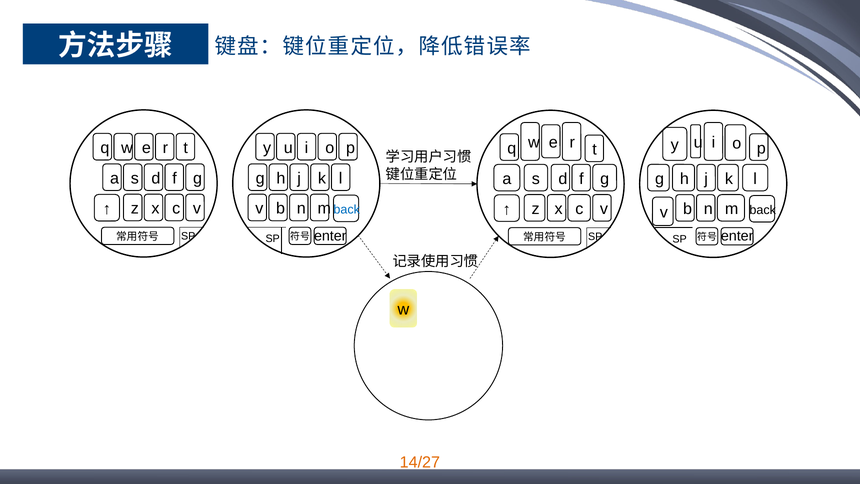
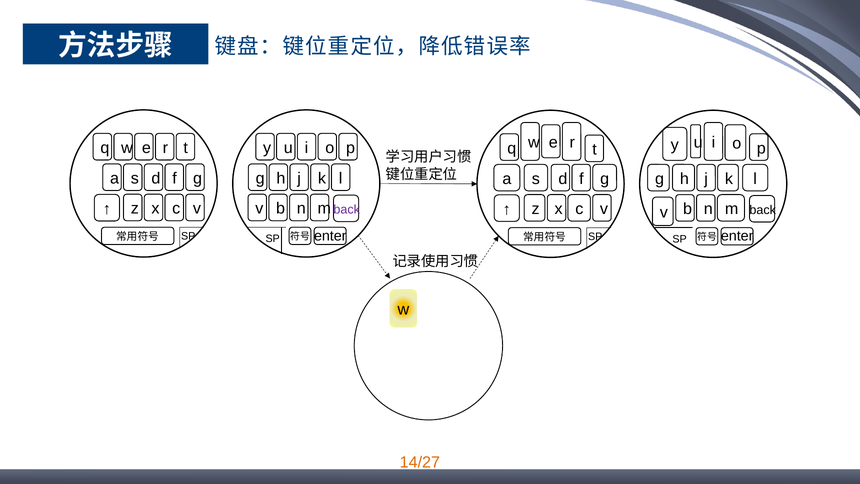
back at (347, 209) colour: blue -> purple
